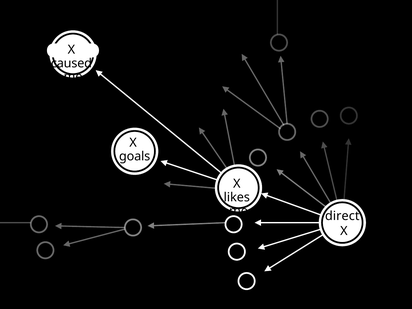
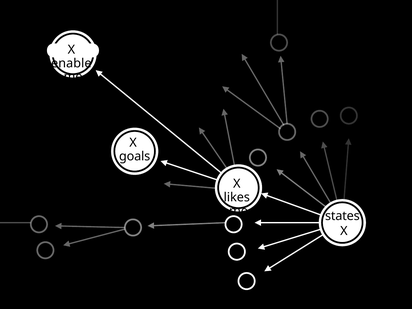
caused: caused -> enable
direct: direct -> states
